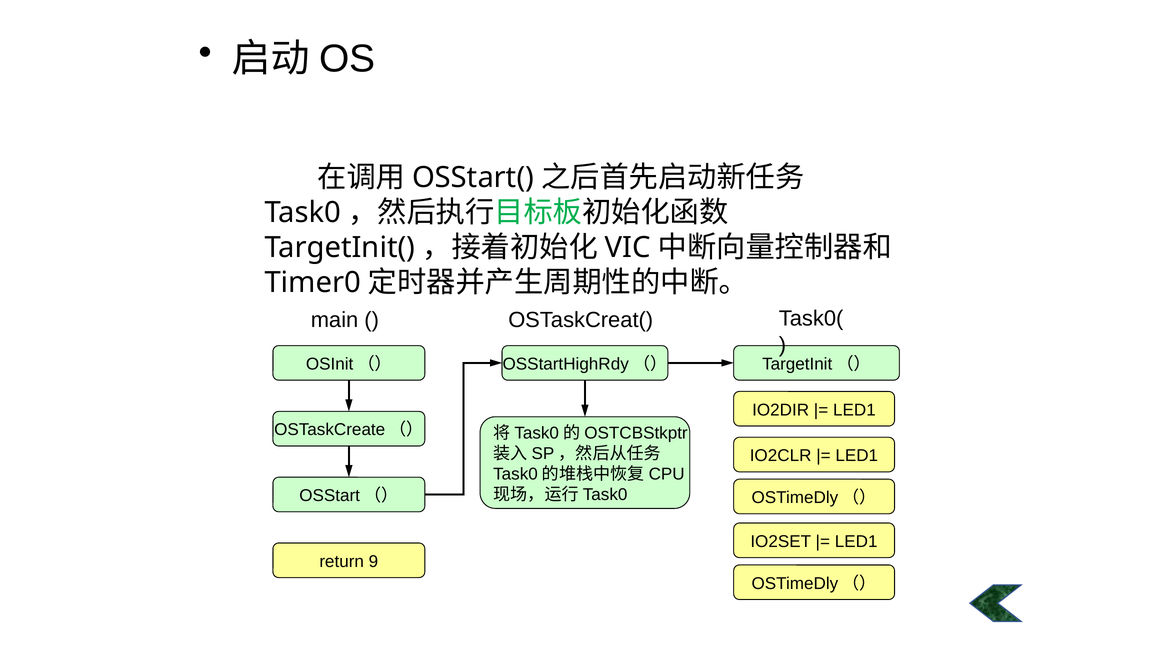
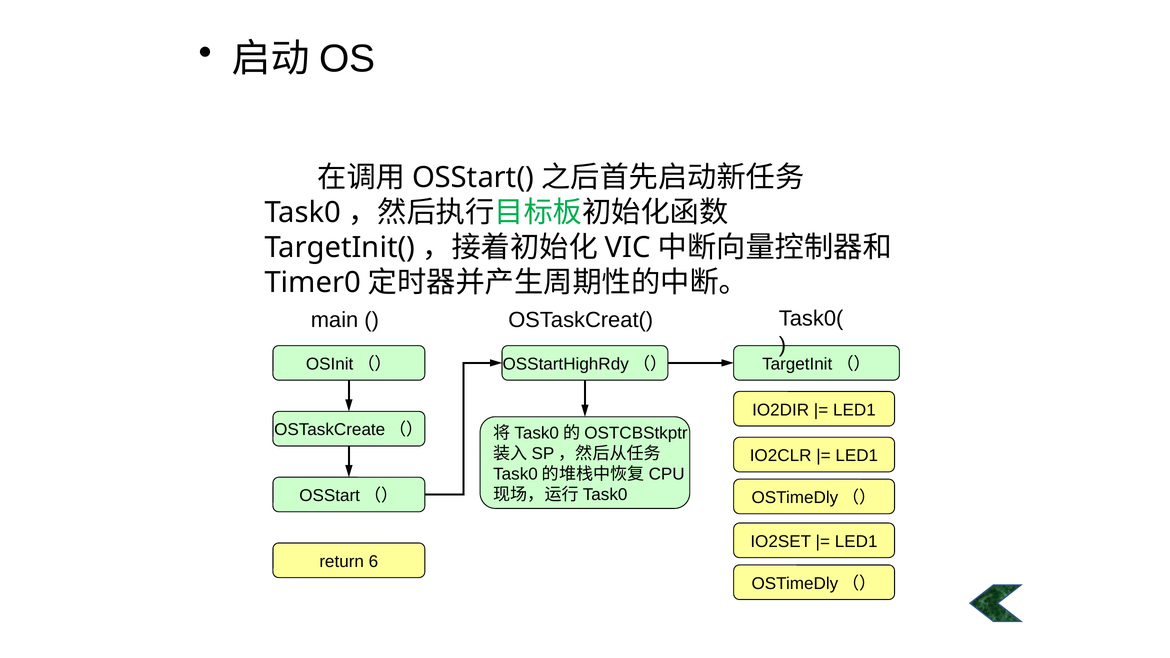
9: 9 -> 6
